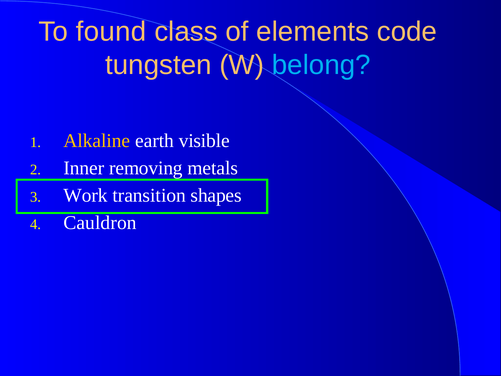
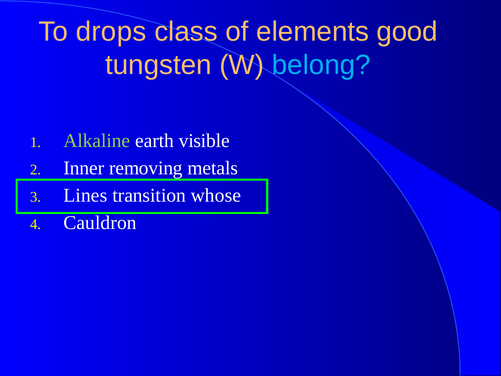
found: found -> drops
code: code -> good
Alkaline colour: yellow -> light green
Work: Work -> Lines
shapes: shapes -> whose
